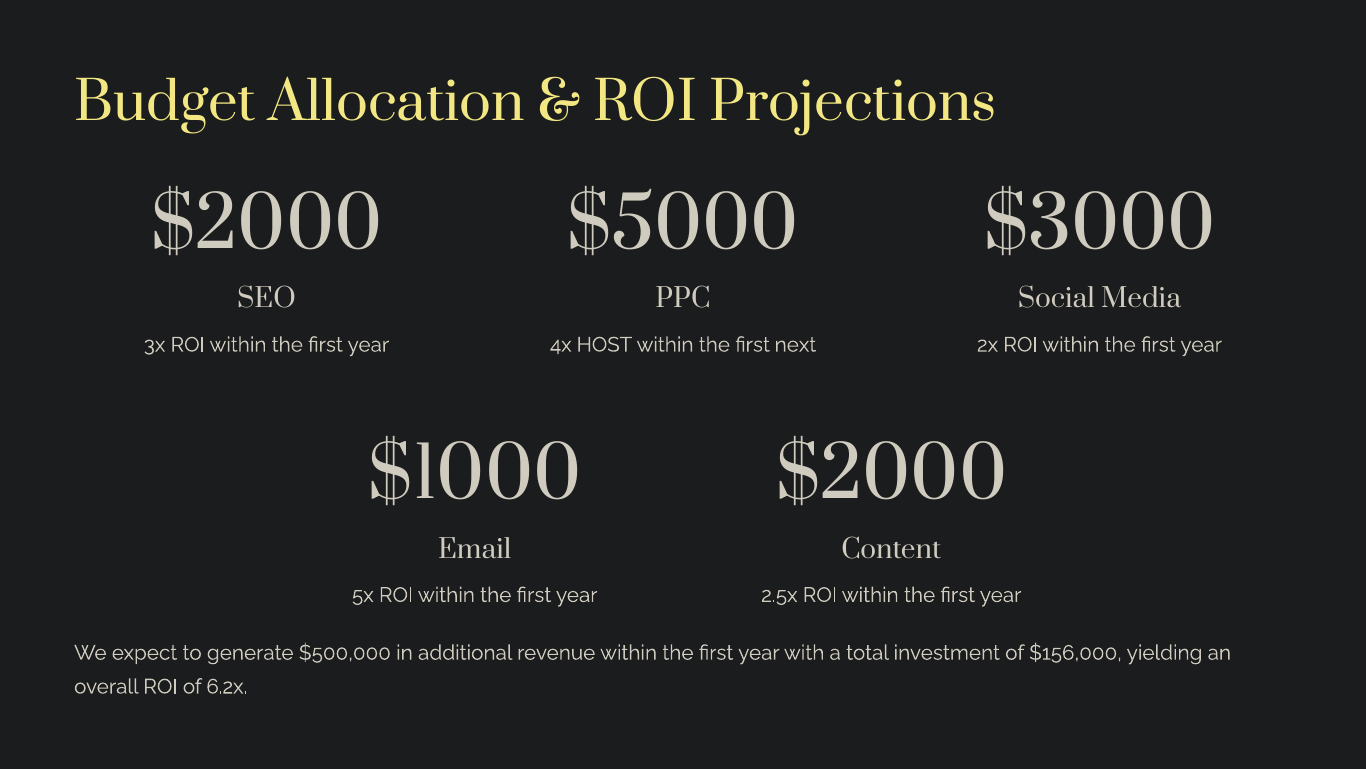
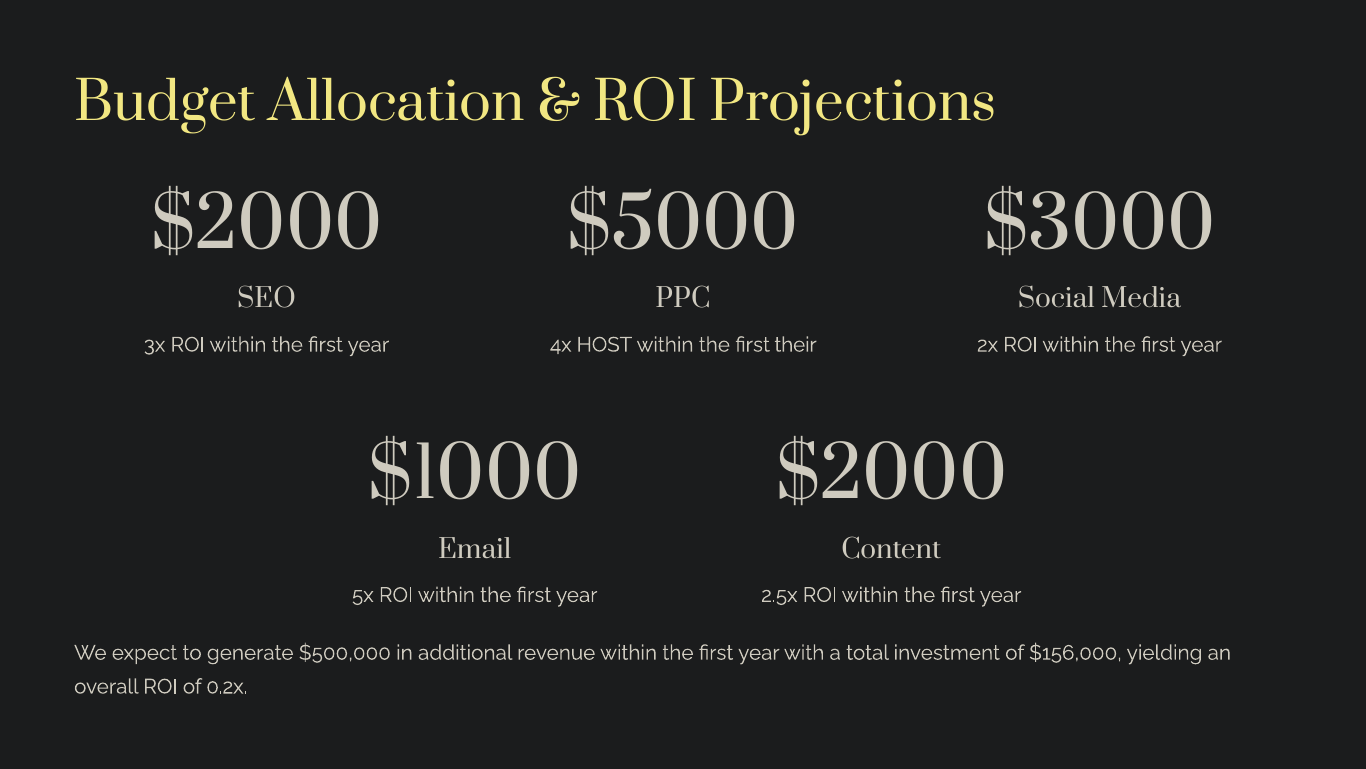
next: next -> their
6.2x: 6.2x -> 0.2x
